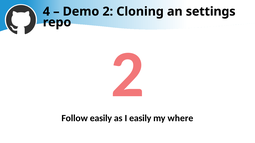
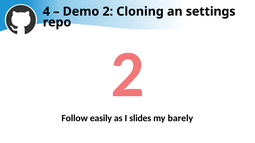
I easily: easily -> slides
where: where -> barely
